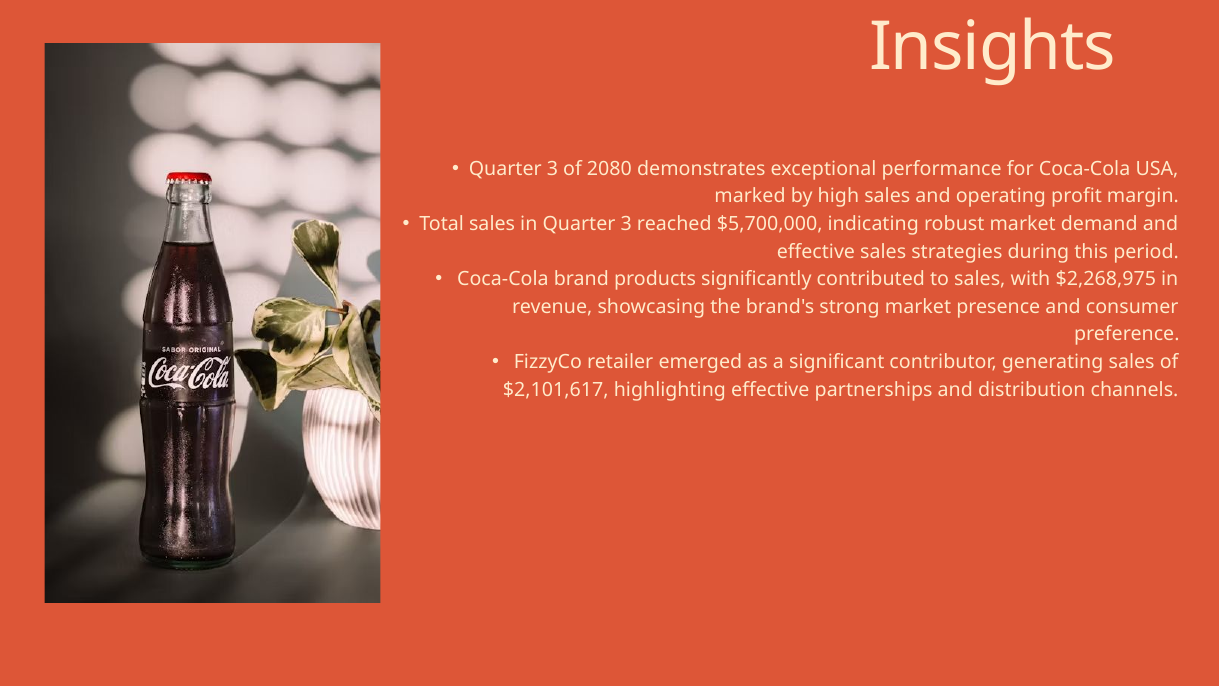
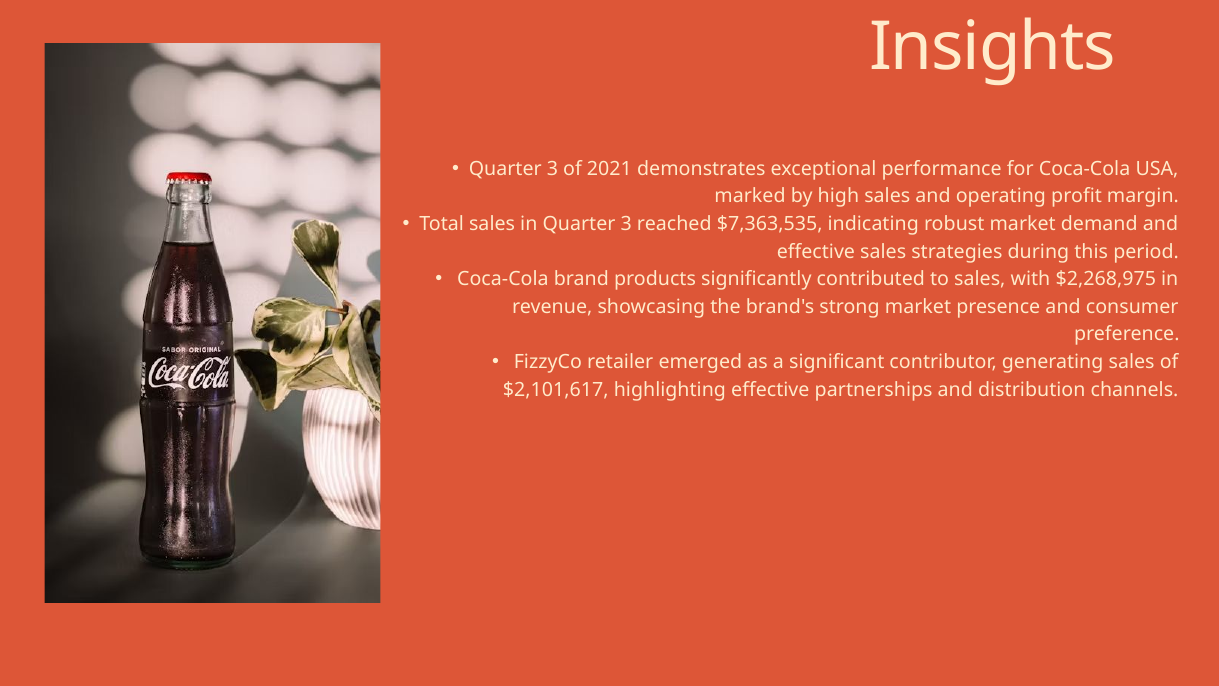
2080: 2080 -> 2021
$5,700,000: $5,700,000 -> $7,363,535
